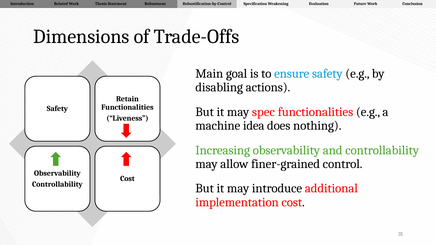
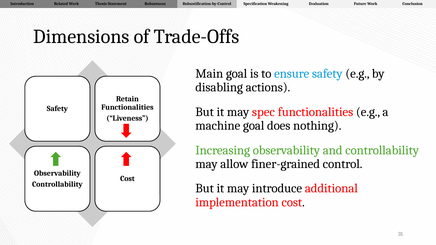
machine idea: idea -> goal
